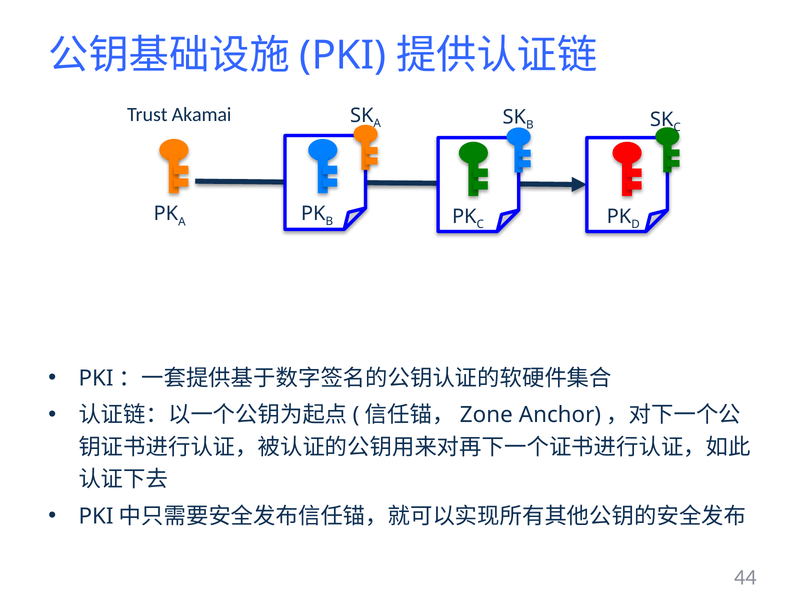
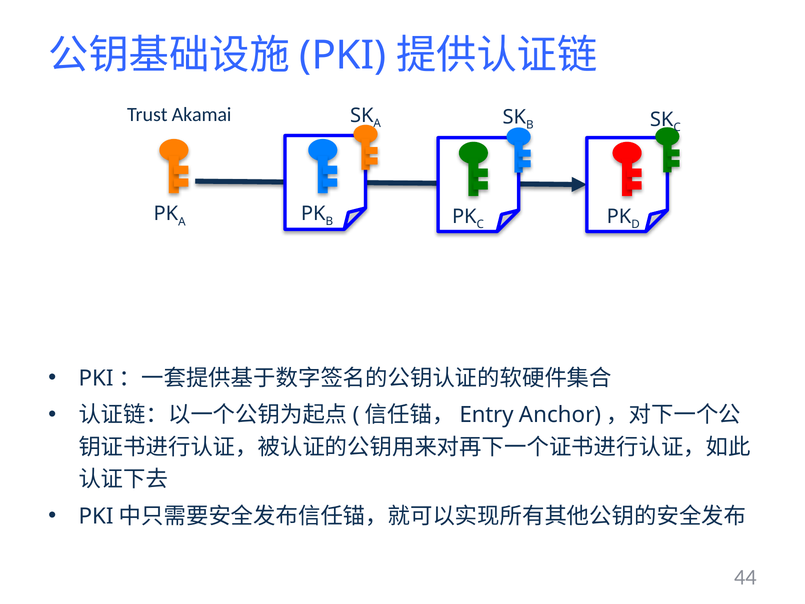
Zone: Zone -> Entry
